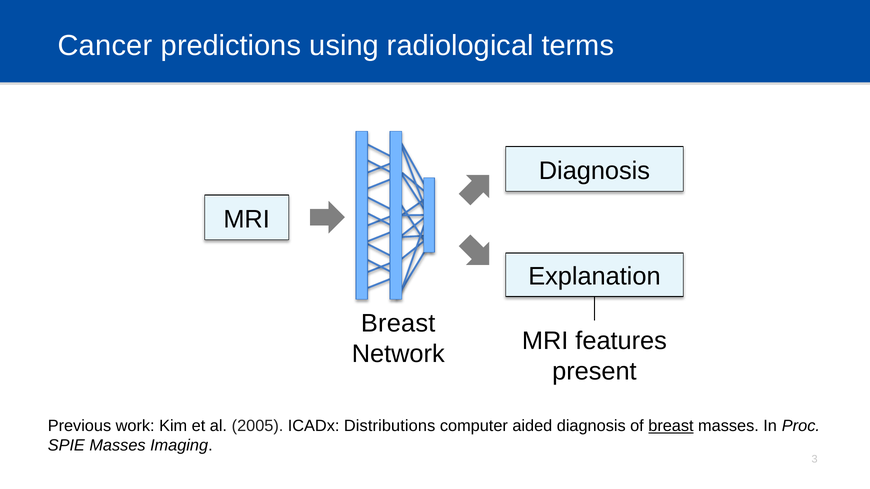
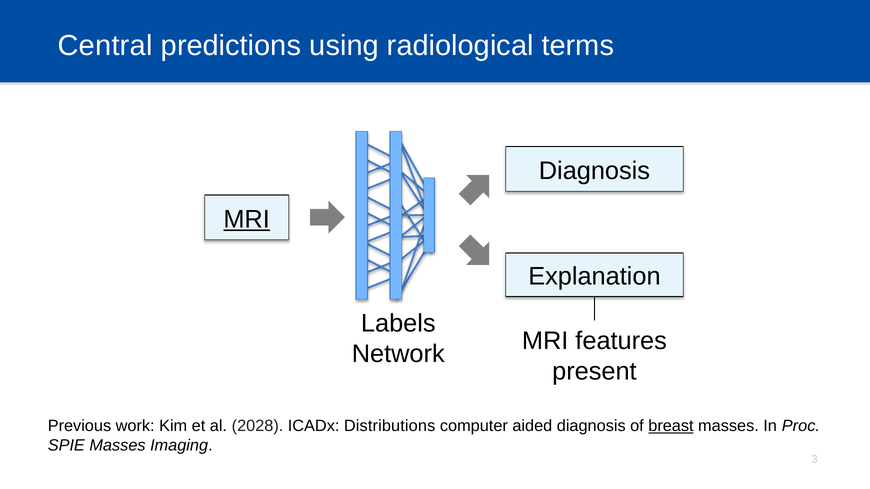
Cancer: Cancer -> Central
MRI at (247, 219) underline: none -> present
Breast at (398, 324): Breast -> Labels
2005: 2005 -> 2028
